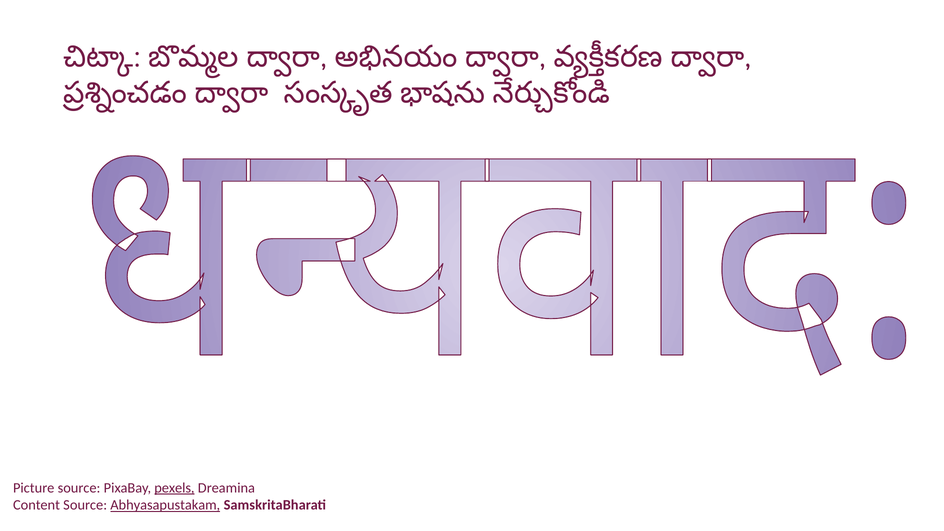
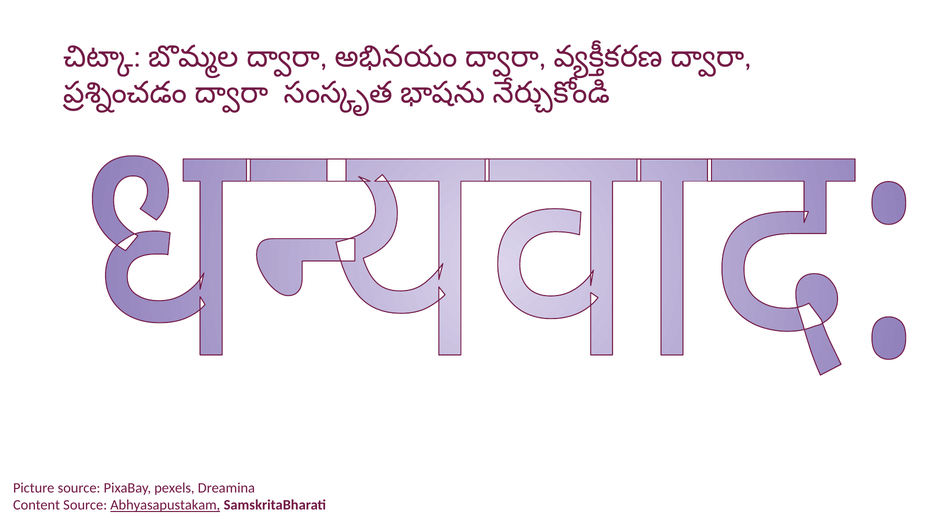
pexels underline: present -> none
